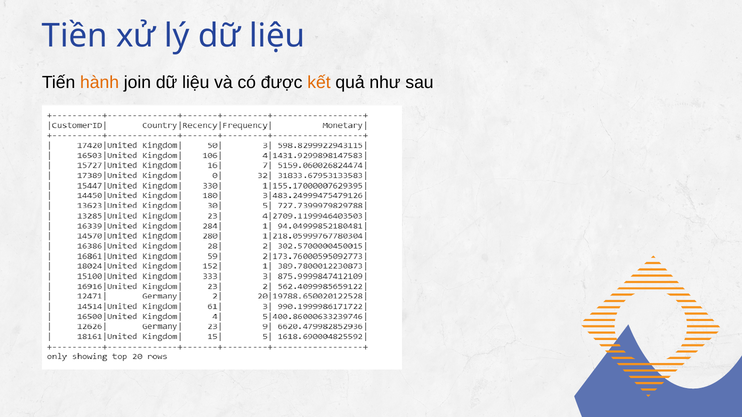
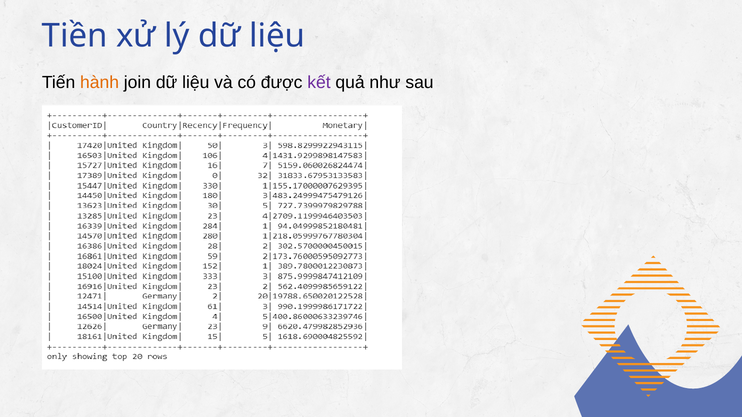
kết colour: orange -> purple
